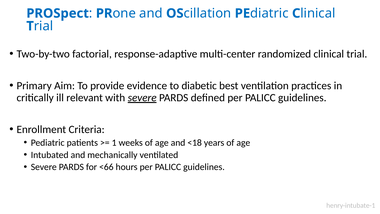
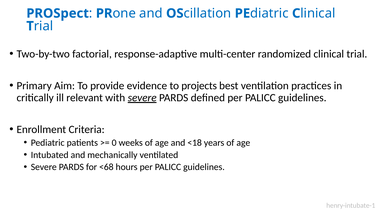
diabetic: diabetic -> projects
1: 1 -> 0
<66: <66 -> <68
